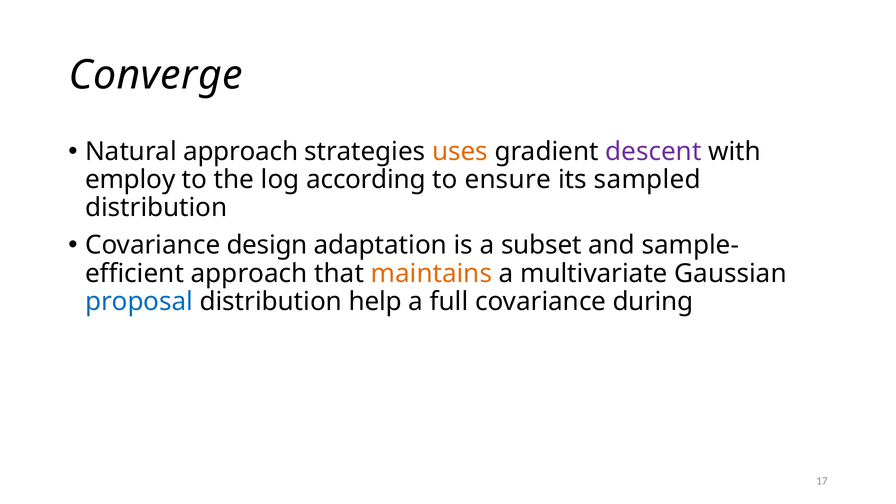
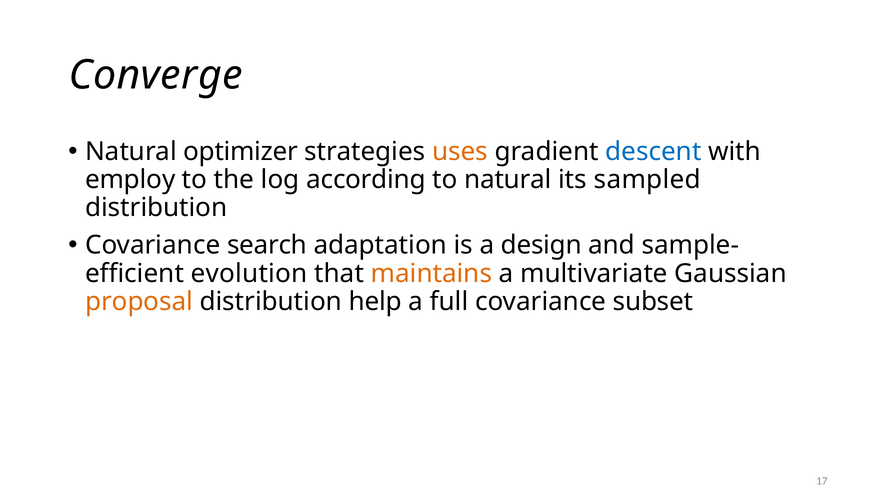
Natural approach: approach -> optimizer
descent colour: purple -> blue
to ensure: ensure -> natural
design: design -> search
subset: subset -> design
approach at (249, 273): approach -> evolution
proposal colour: blue -> orange
during: during -> subset
